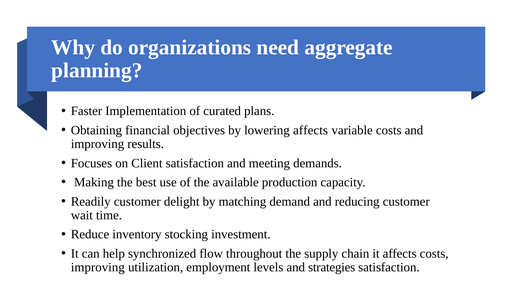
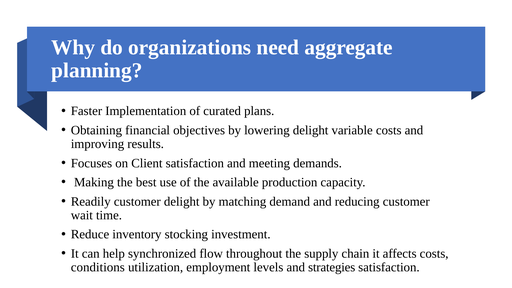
lowering affects: affects -> delight
improving at (98, 267): improving -> conditions
